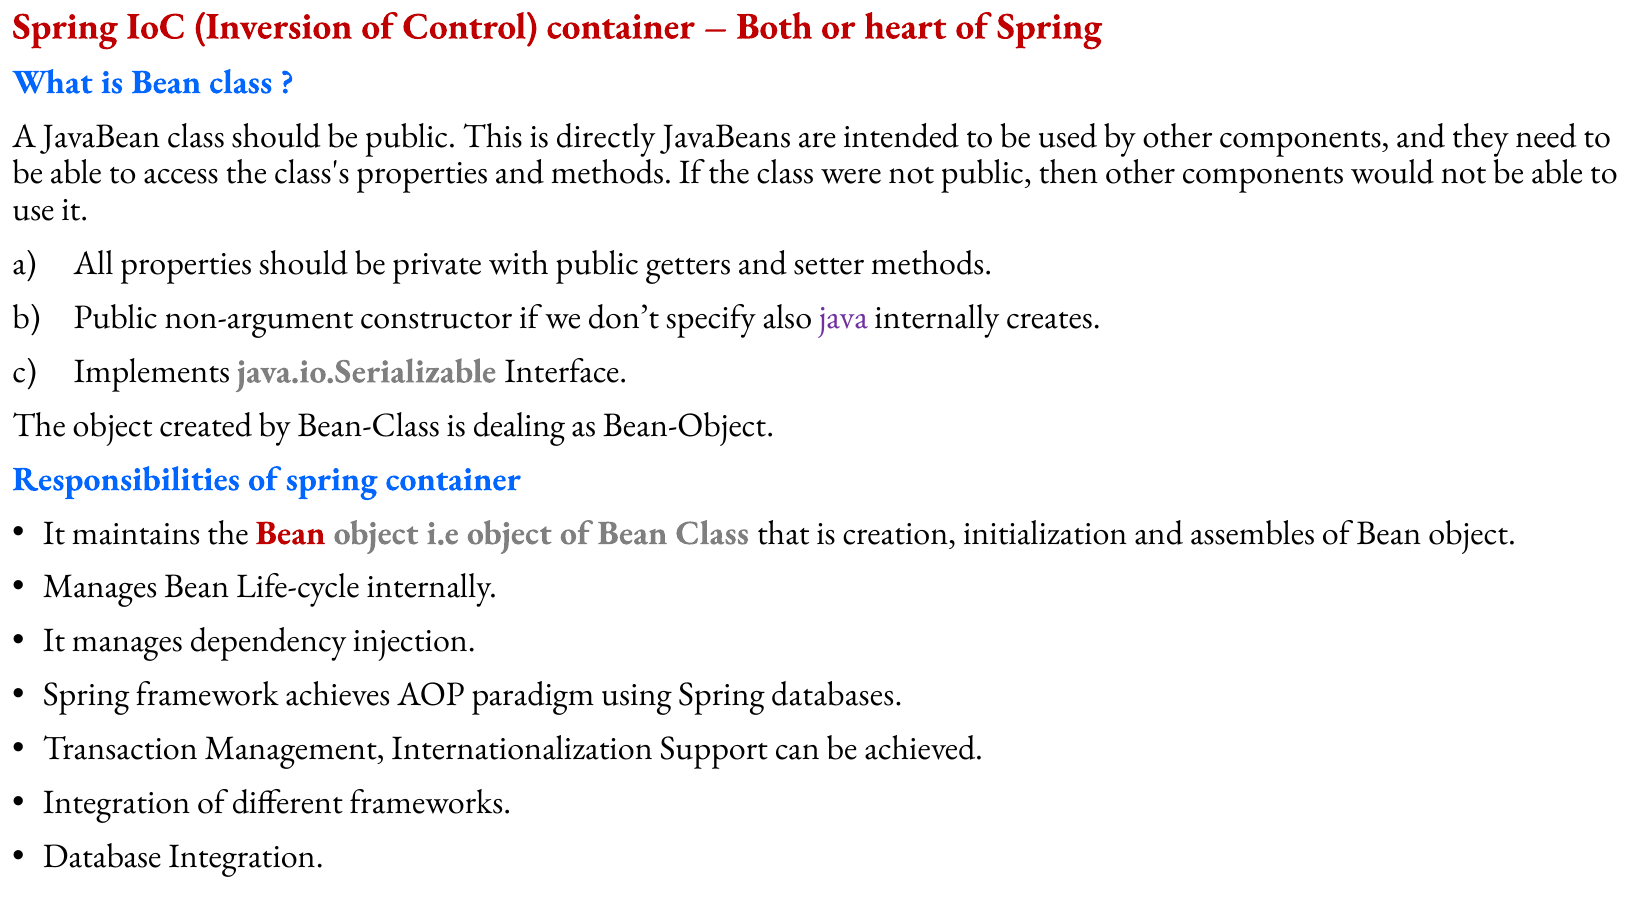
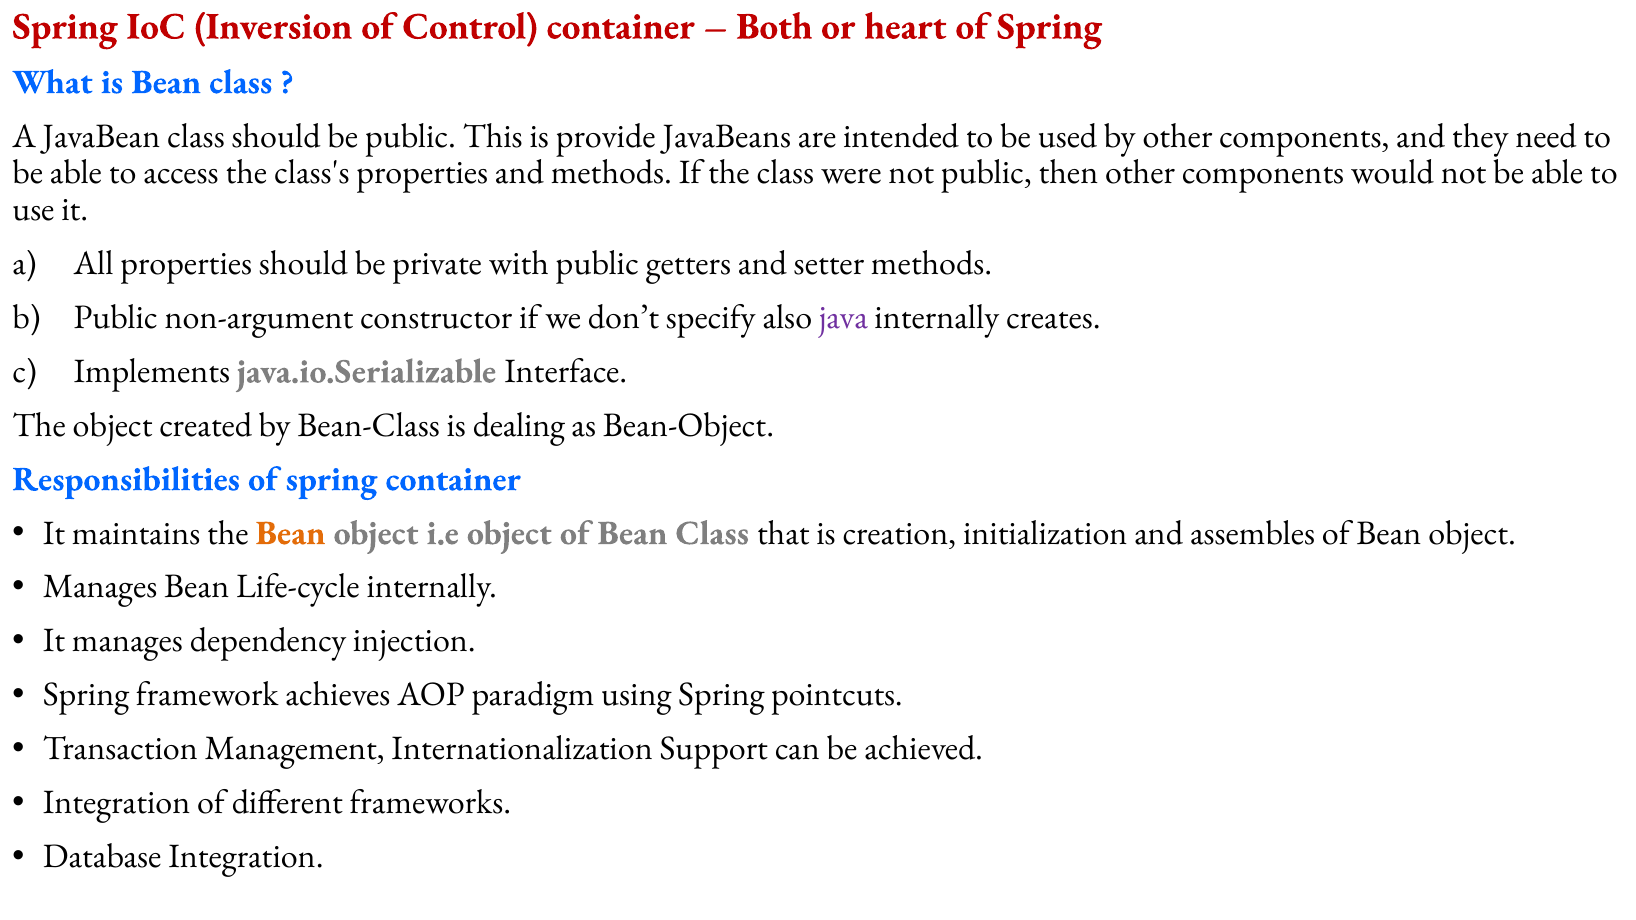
directly: directly -> provide
Bean at (291, 533) colour: red -> orange
databases: databases -> pointcuts
